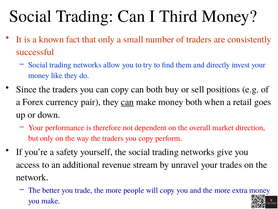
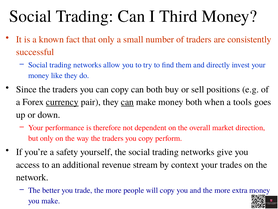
currency underline: none -> present
retail: retail -> tools
unravel: unravel -> context
